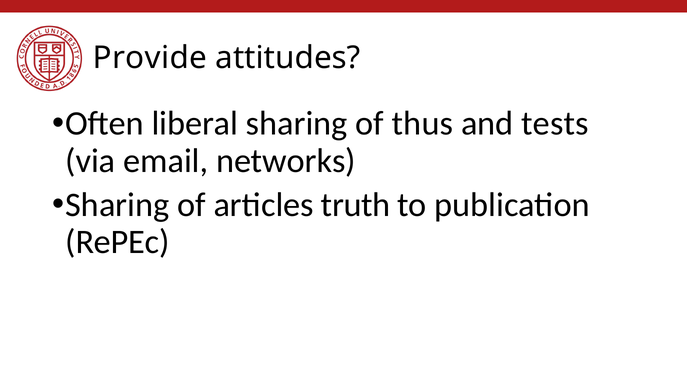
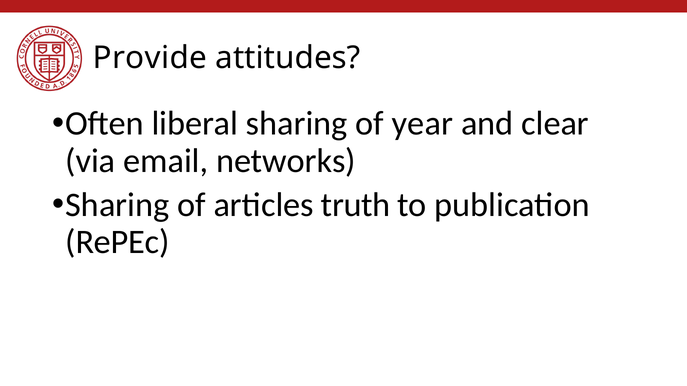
thus: thus -> year
tests: tests -> clear
